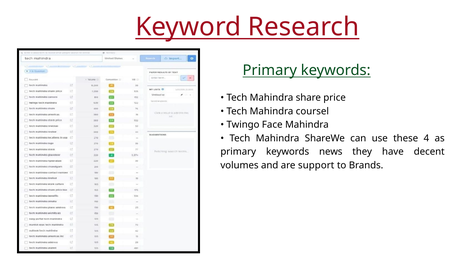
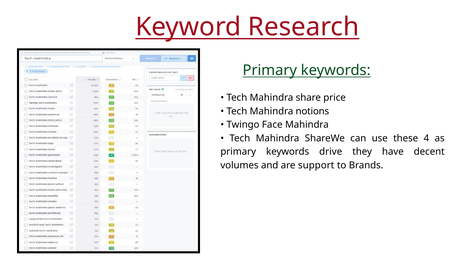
coursel: coursel -> notions
news: news -> drive
